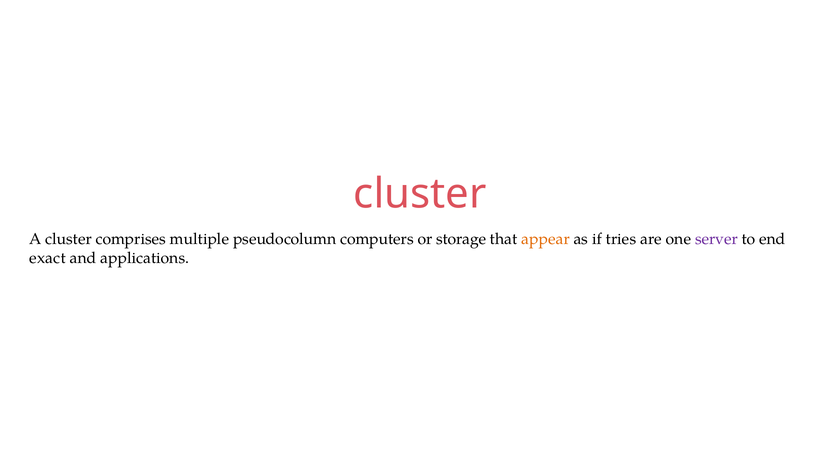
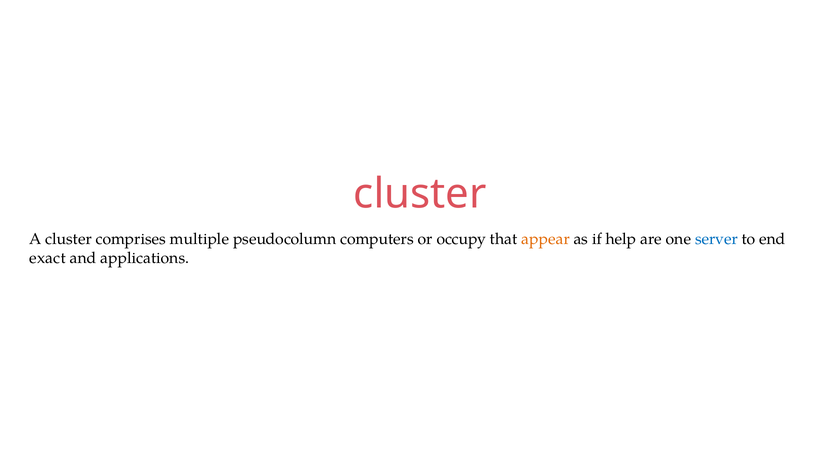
storage: storage -> occupy
tries: tries -> help
server colour: purple -> blue
